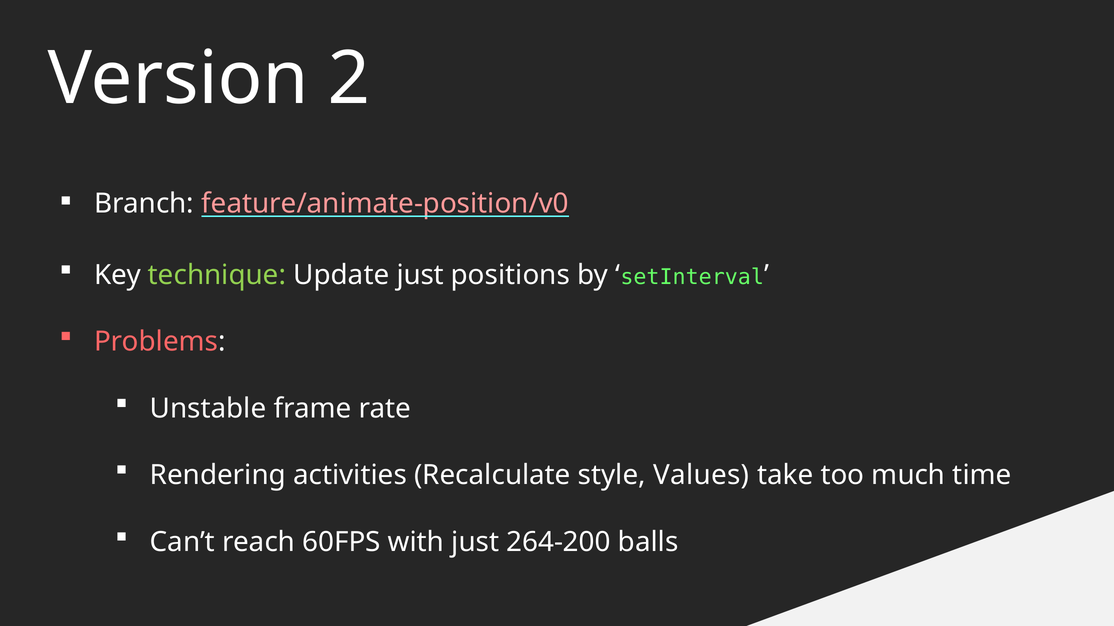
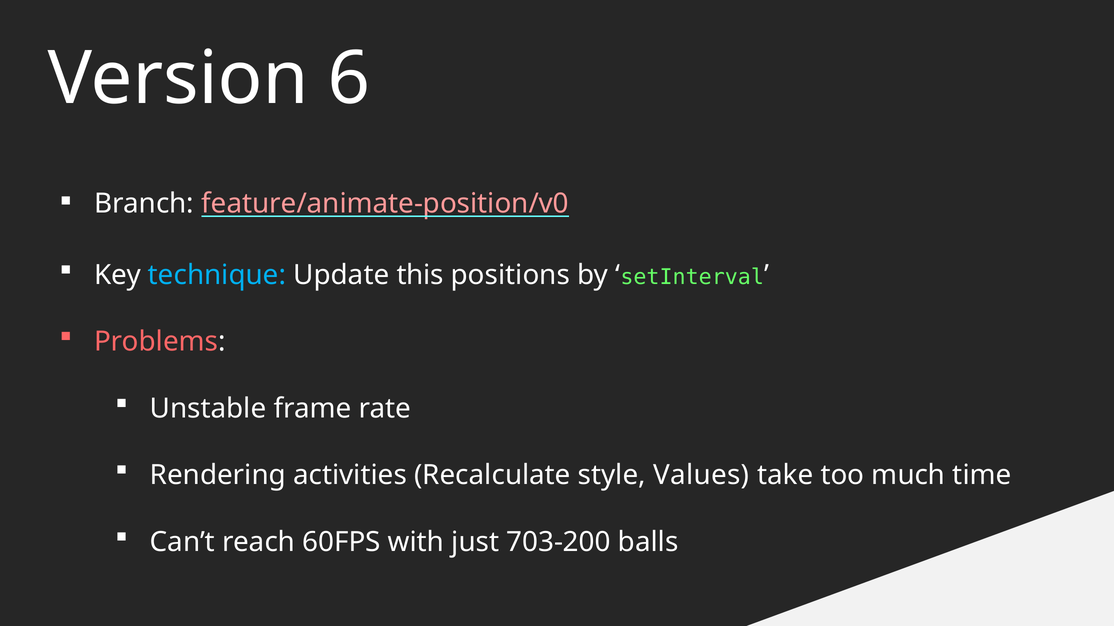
2: 2 -> 6
technique colour: light green -> light blue
Update just: just -> this
264-200: 264-200 -> 703-200
